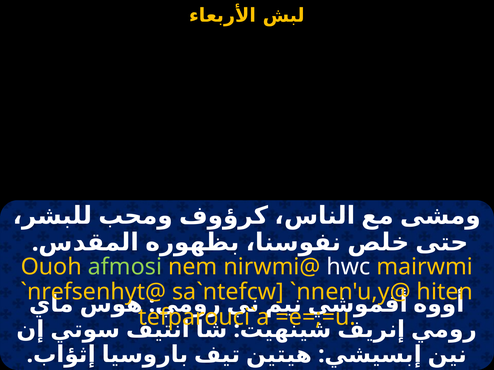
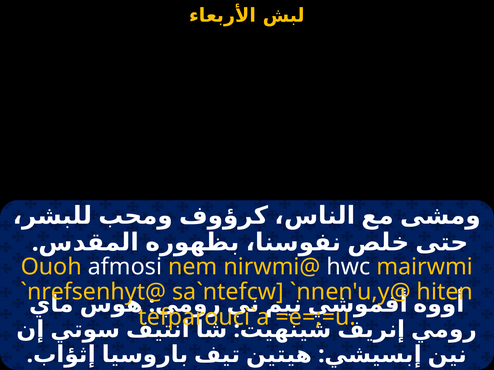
afmosi colour: light green -> white
